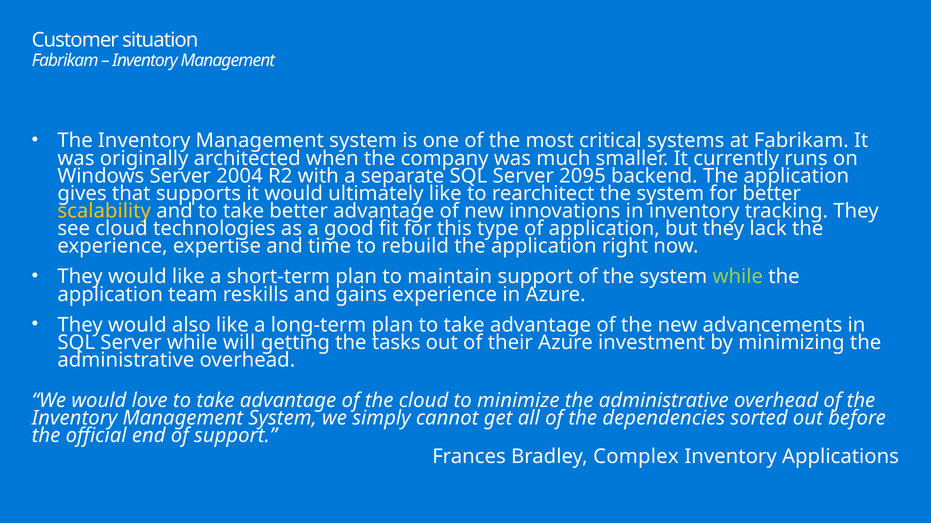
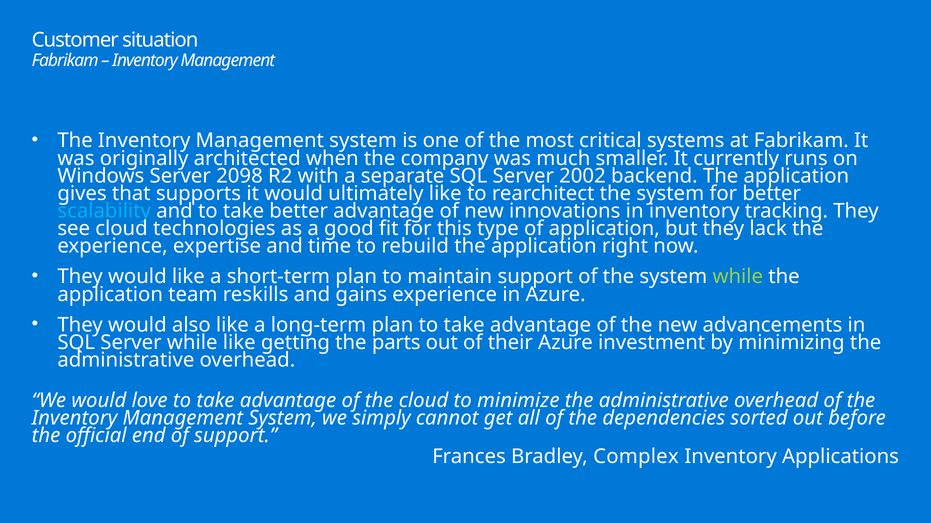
2004: 2004 -> 2098
2095: 2095 -> 2002
scalability colour: yellow -> light blue
while will: will -> like
tasks: tasks -> parts
